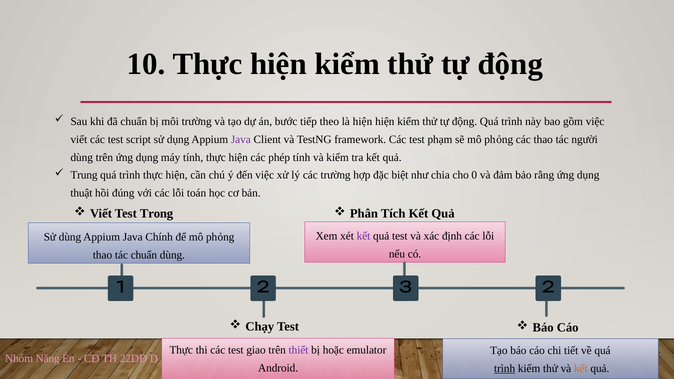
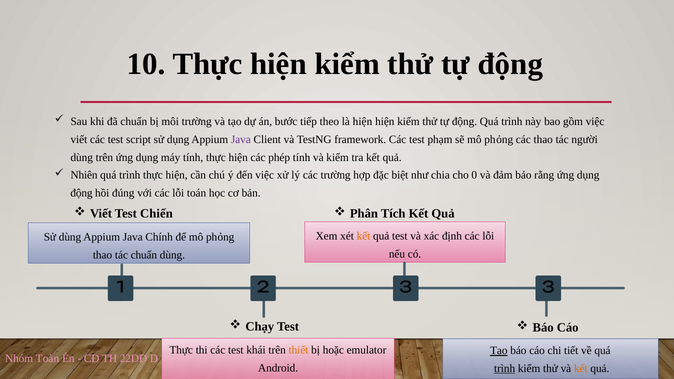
Trung: Trung -> Nhiên
thuật at (81, 193): thuật -> động
Trong: Trong -> Chiến
kết at (363, 236) colour: purple -> orange
3 2: 2 -> 3
giao: giao -> khái
thiết colour: purple -> orange
Tạo at (499, 351) underline: none -> present
Năng: Năng -> Toàn
